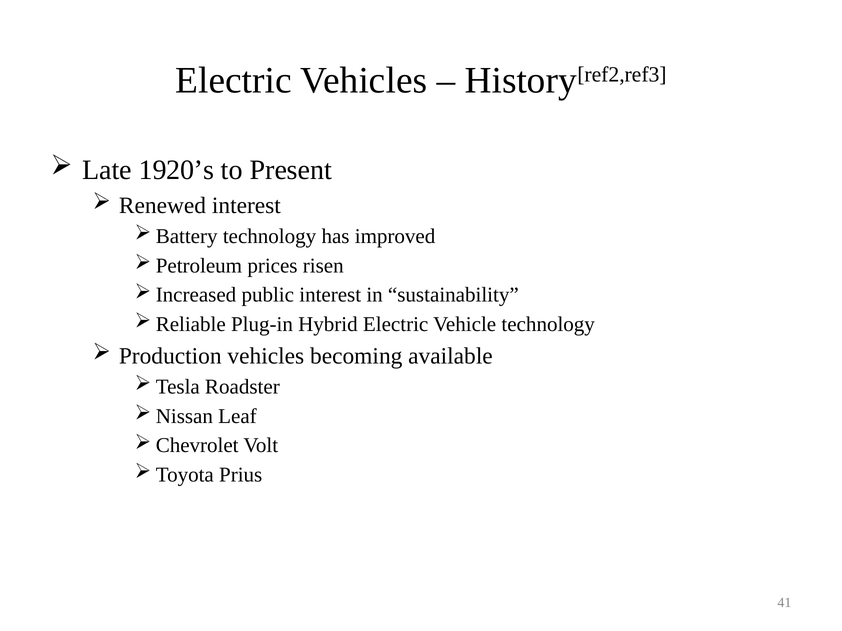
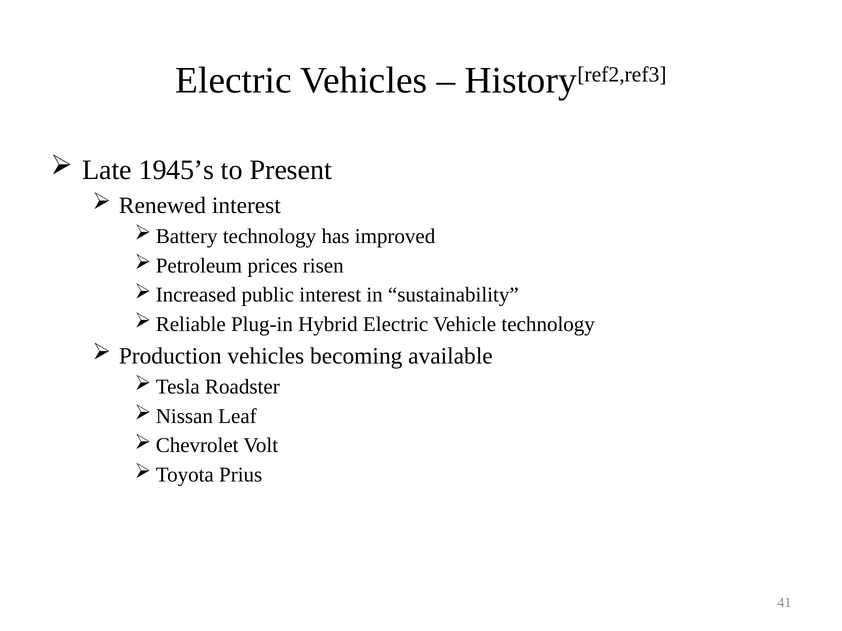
1920’s: 1920’s -> 1945’s
